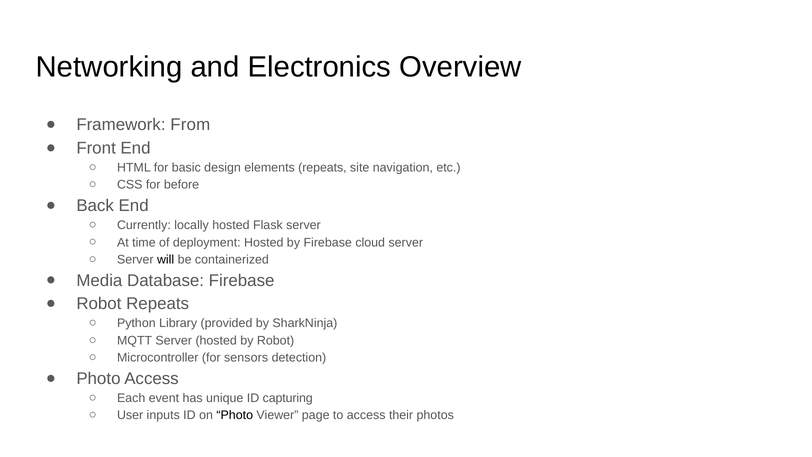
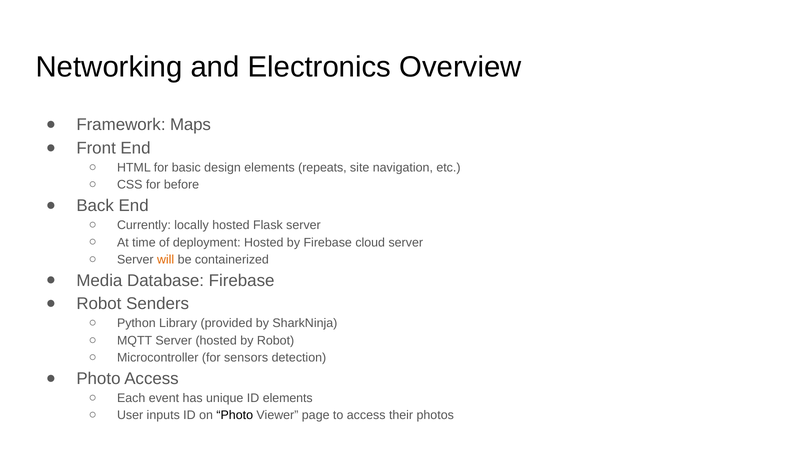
From: From -> Maps
will colour: black -> orange
Robot Repeats: Repeats -> Senders
ID capturing: capturing -> elements
